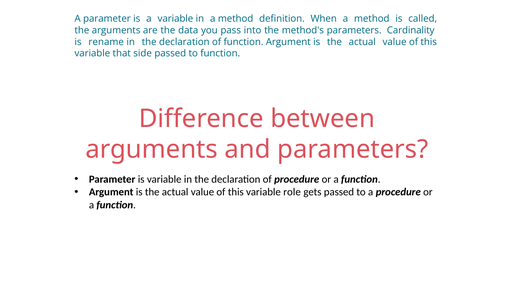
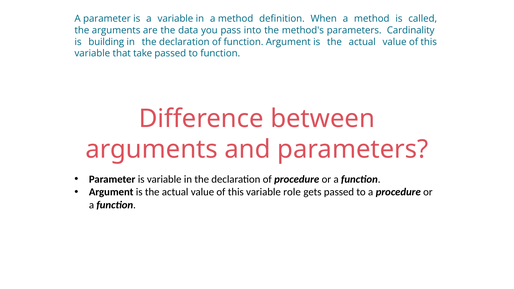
rename: rename -> building
side: side -> take
